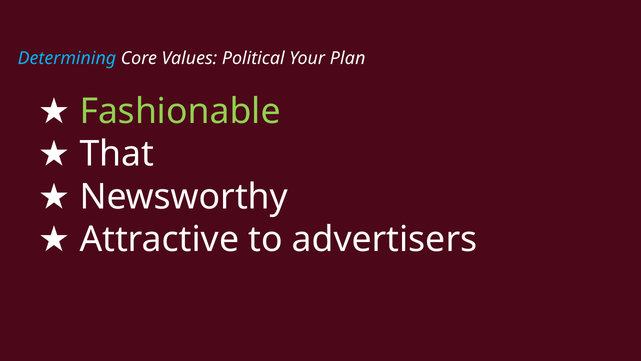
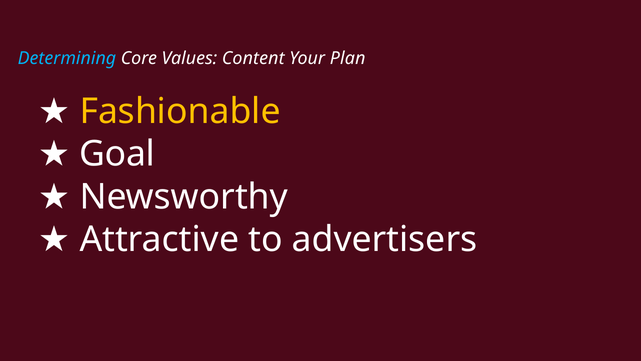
Political: Political -> Content
Fashionable colour: light green -> yellow
That: That -> Goal
